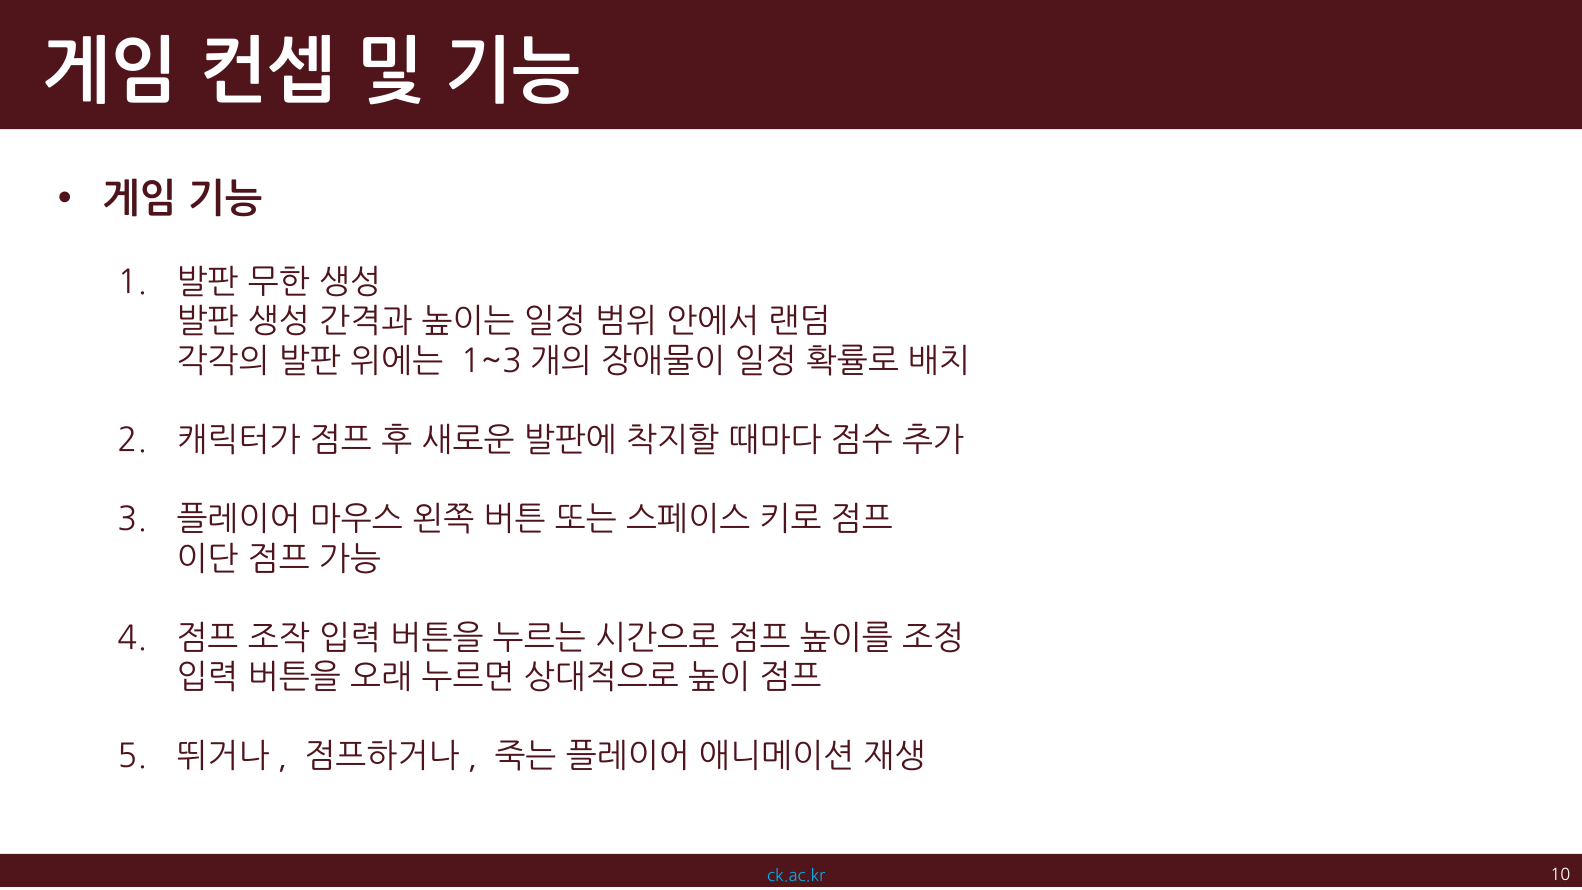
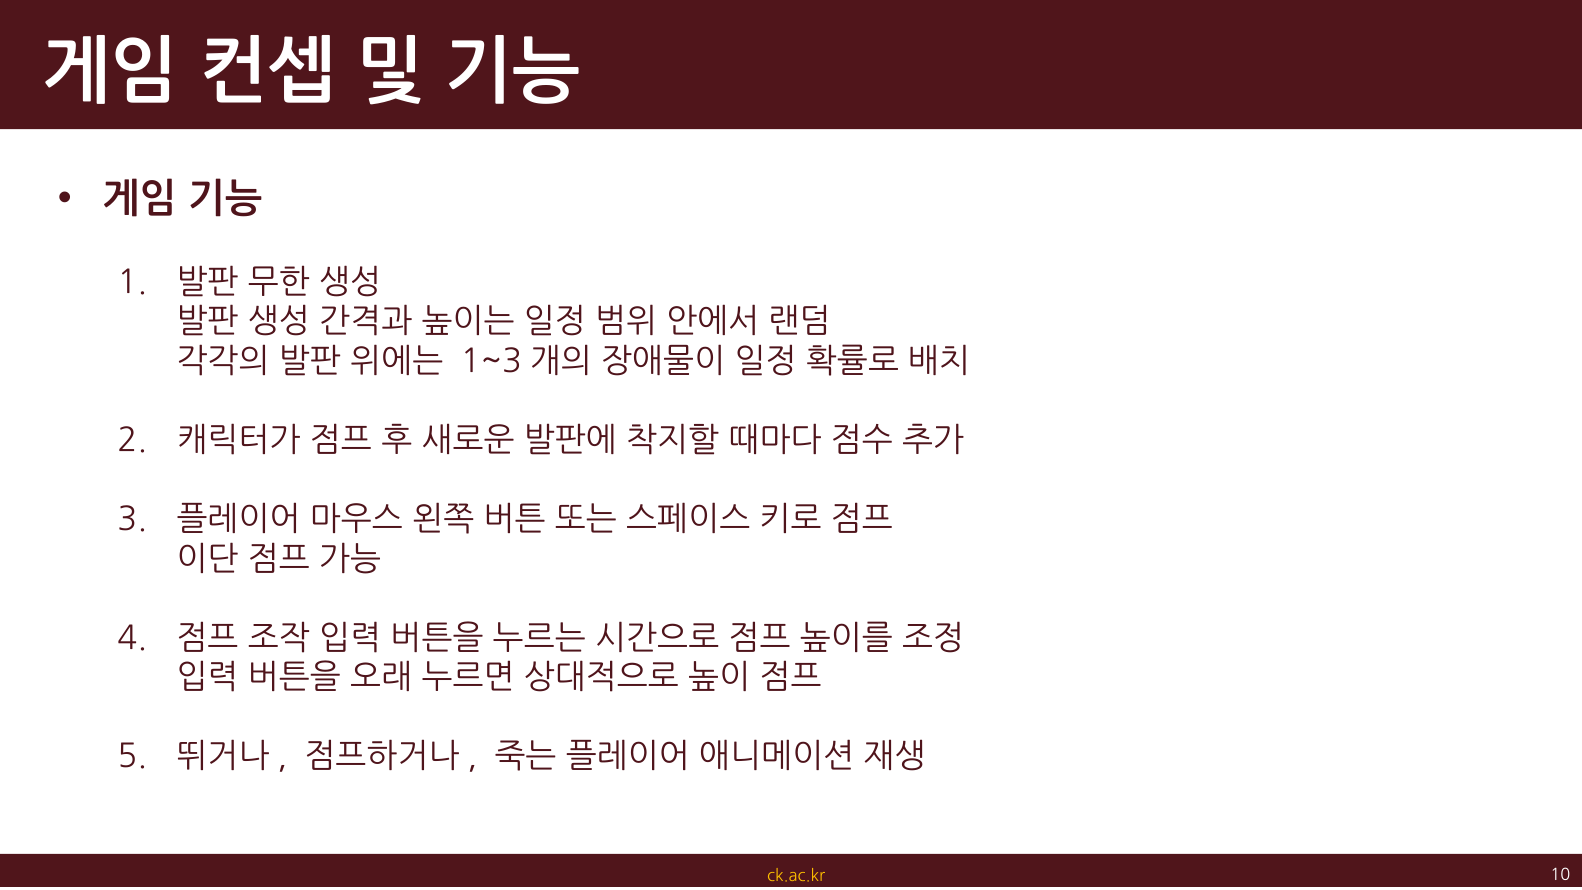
ck.ac.kr colour: light blue -> yellow
